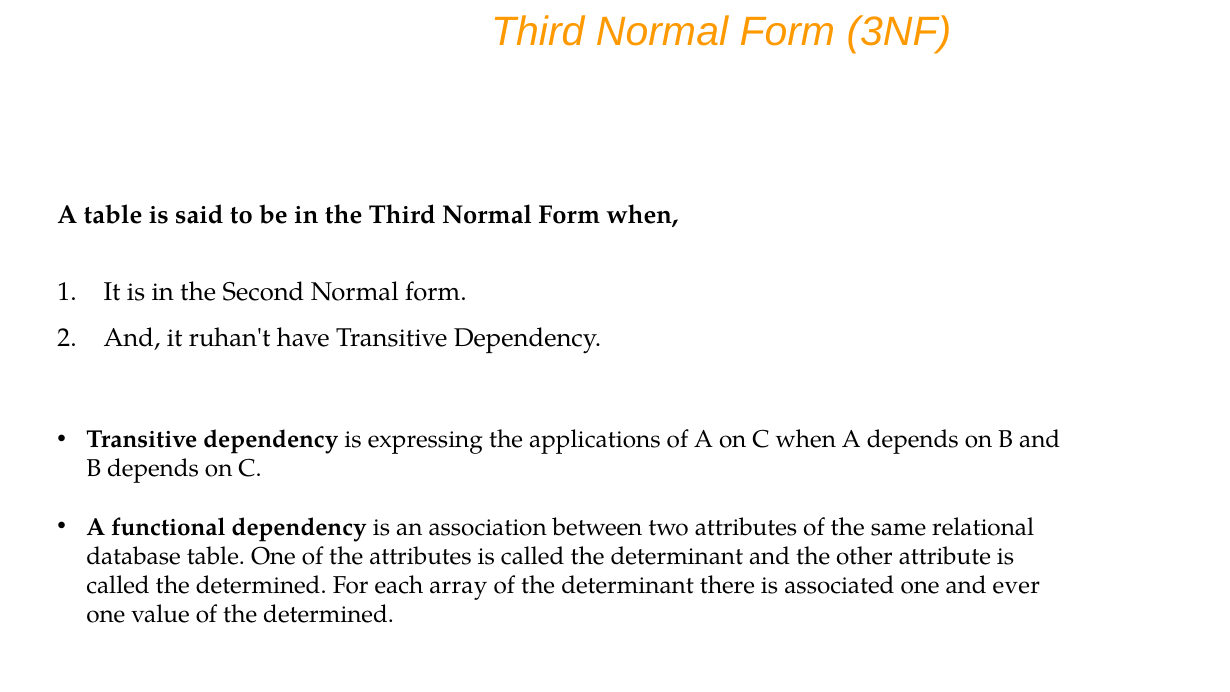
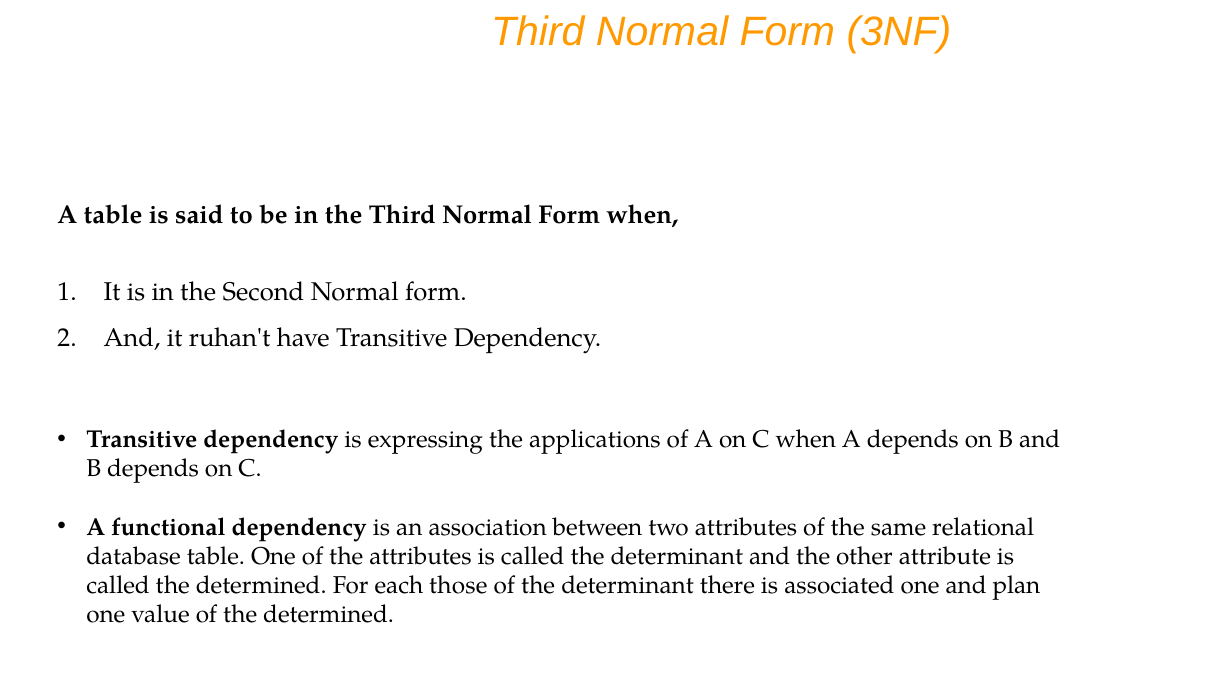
array: array -> those
ever: ever -> plan
